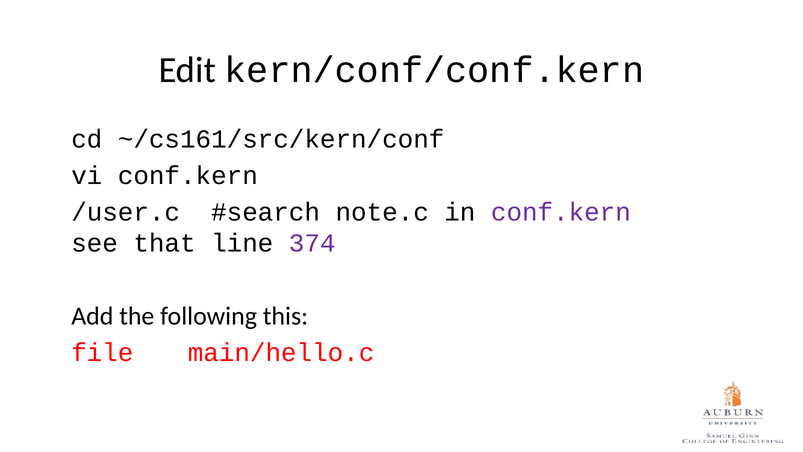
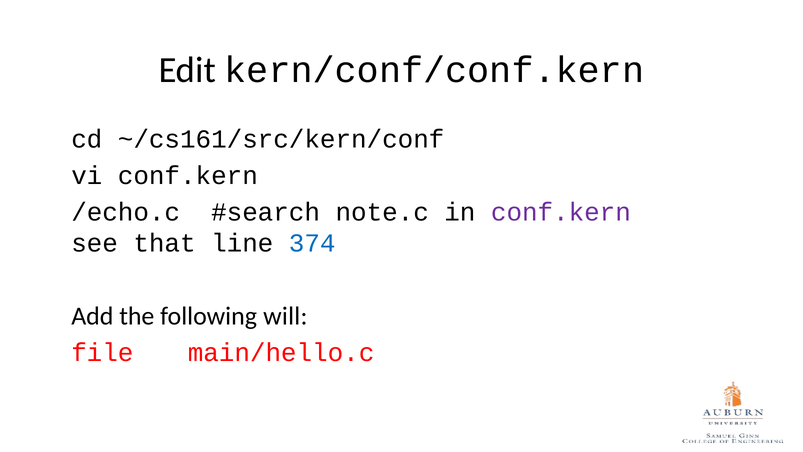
/user.c: /user.c -> /echo.c
374 colour: purple -> blue
this: this -> will
